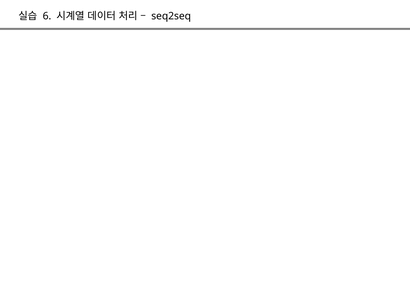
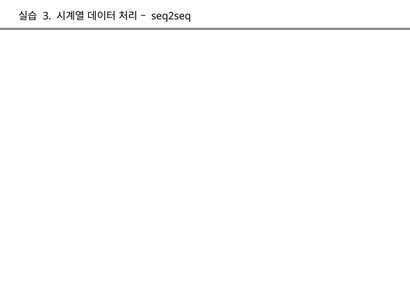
6: 6 -> 3
